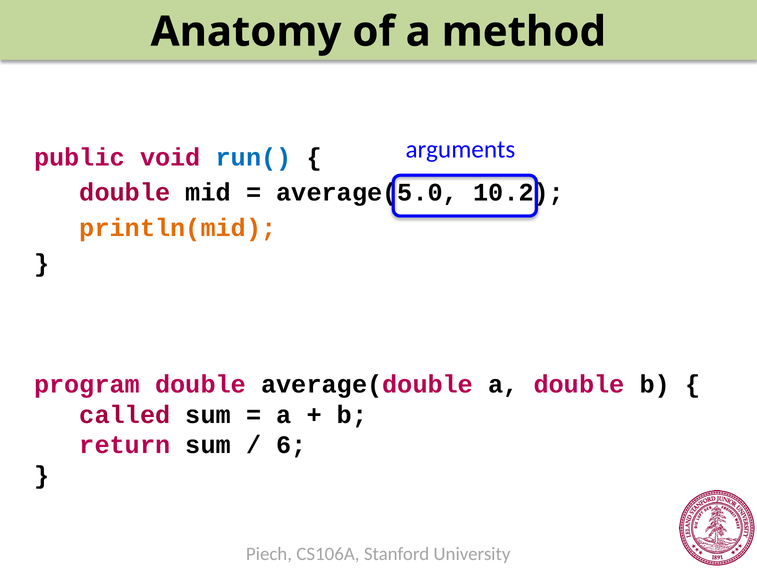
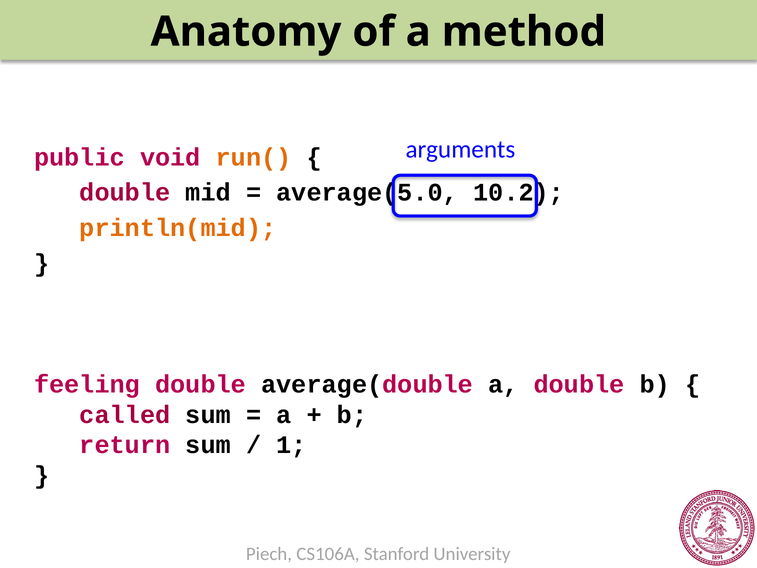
run( colour: blue -> orange
program: program -> feeling
6: 6 -> 1
